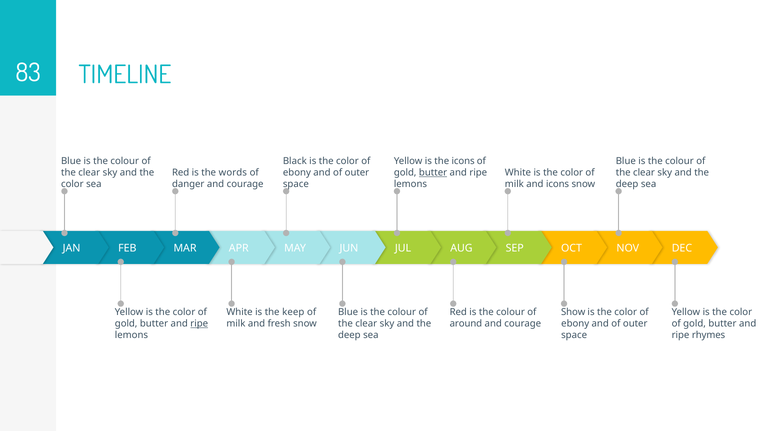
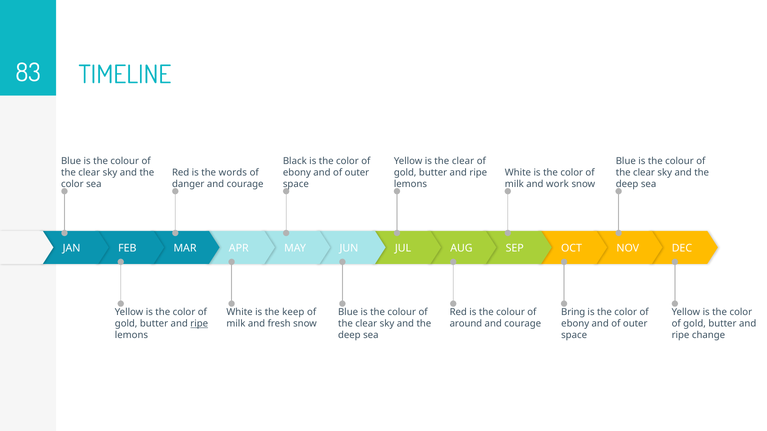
is the icons: icons -> clear
butter at (433, 173) underline: present -> none
and icons: icons -> work
Show: Show -> Bring
rhymes: rhymes -> change
